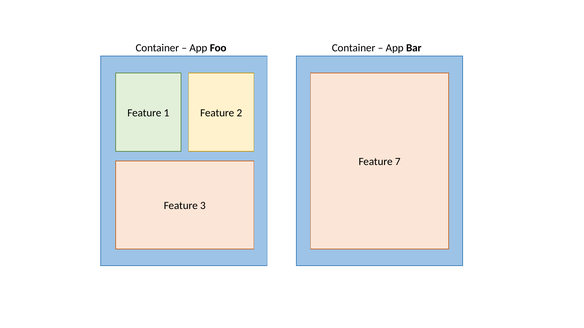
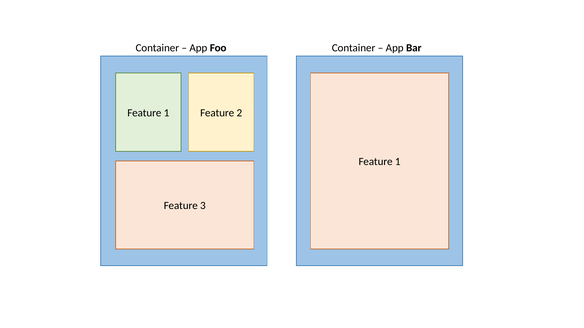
7 at (398, 162): 7 -> 1
